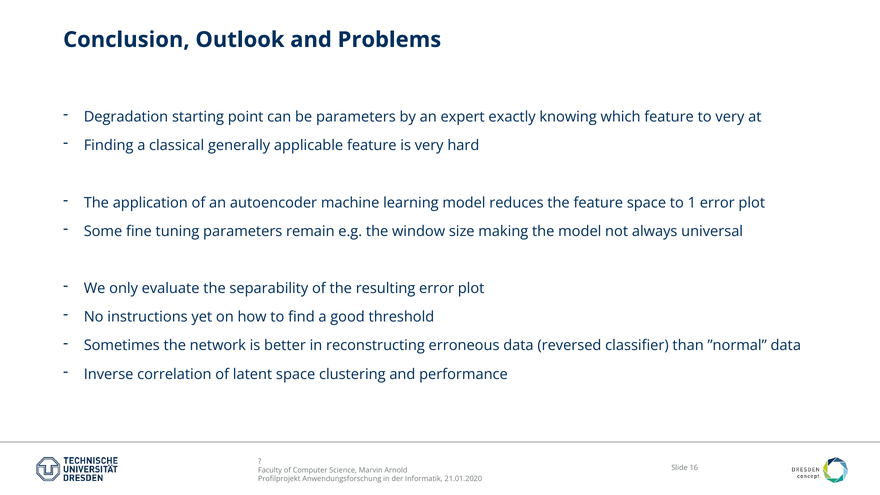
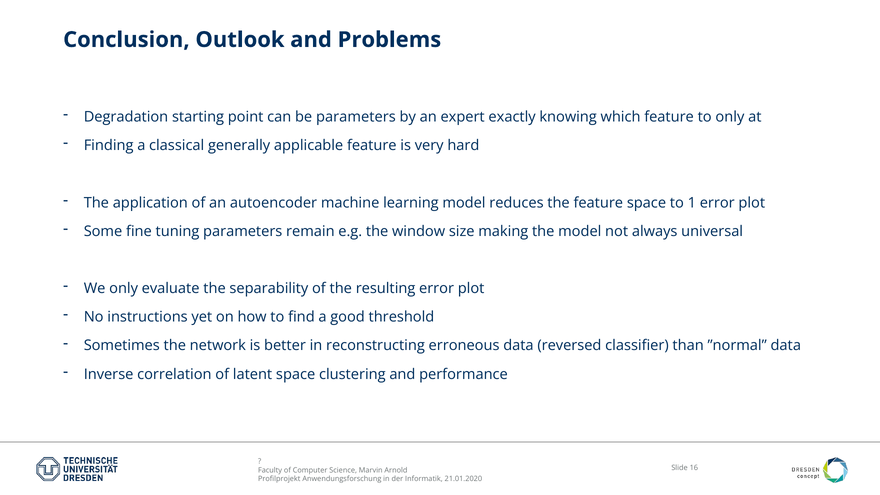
to very: very -> only
